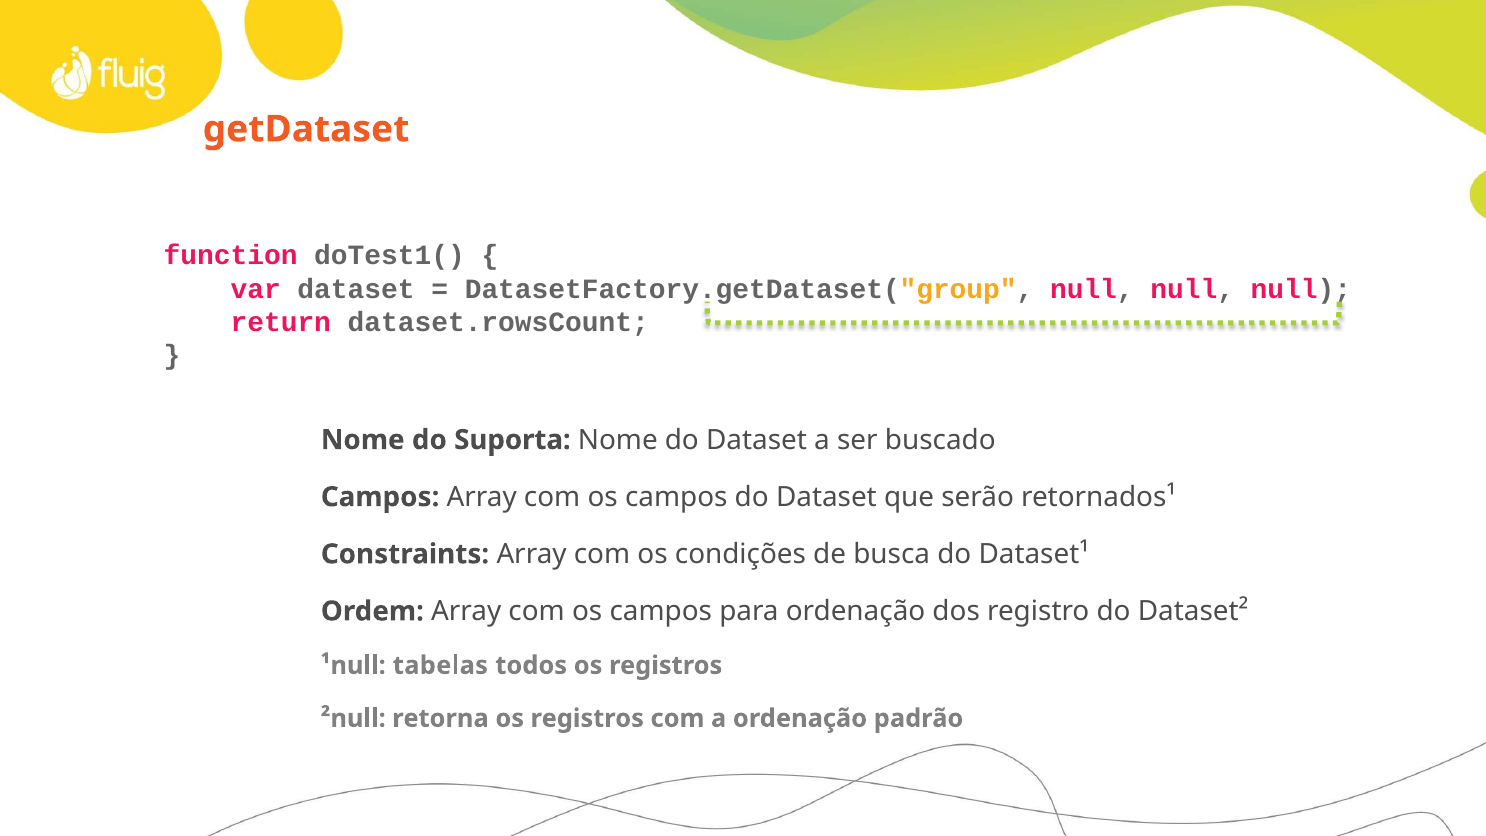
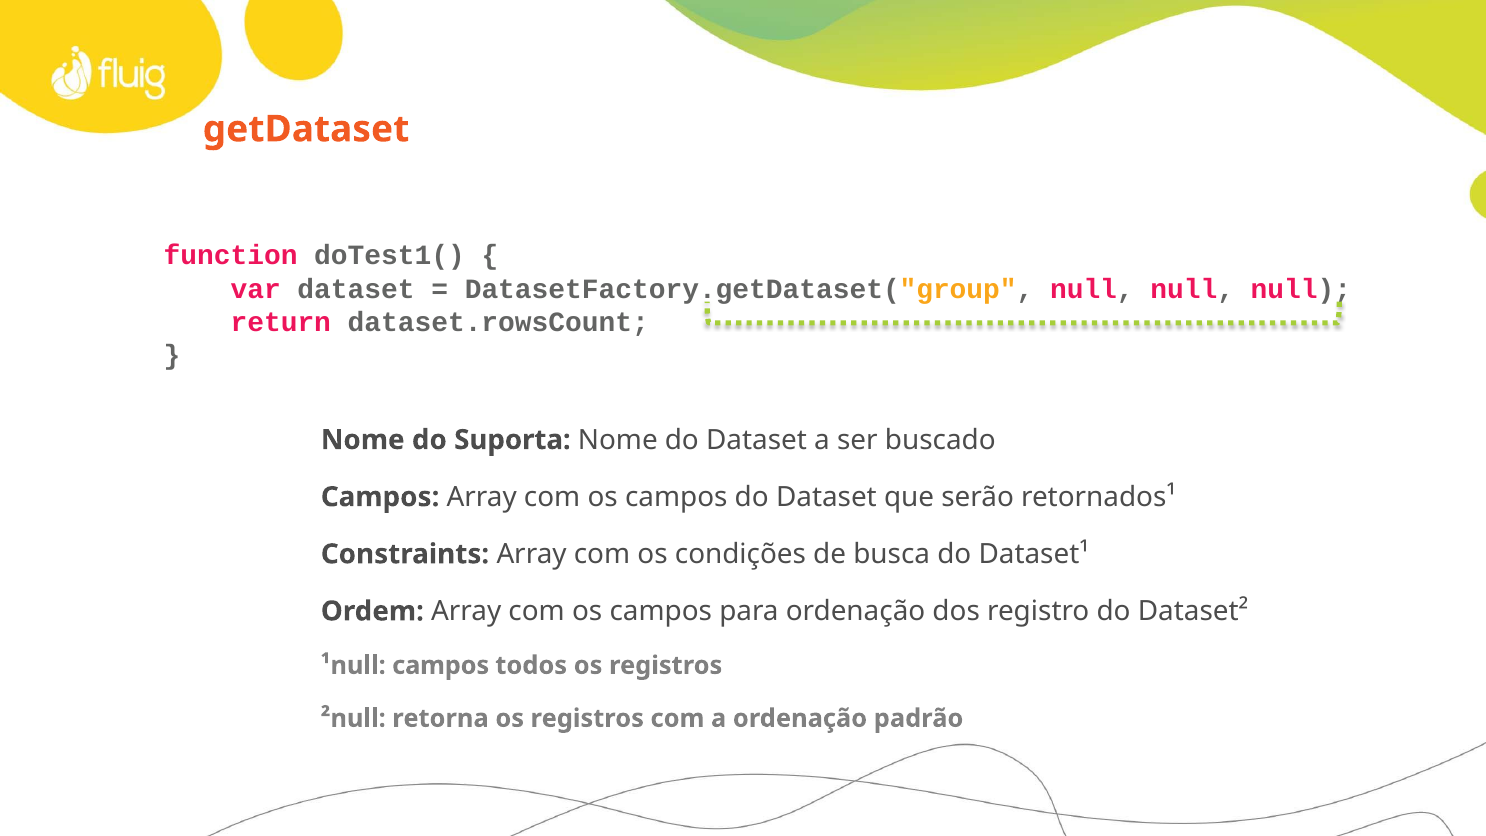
¹null tabelas: tabelas -> campos
